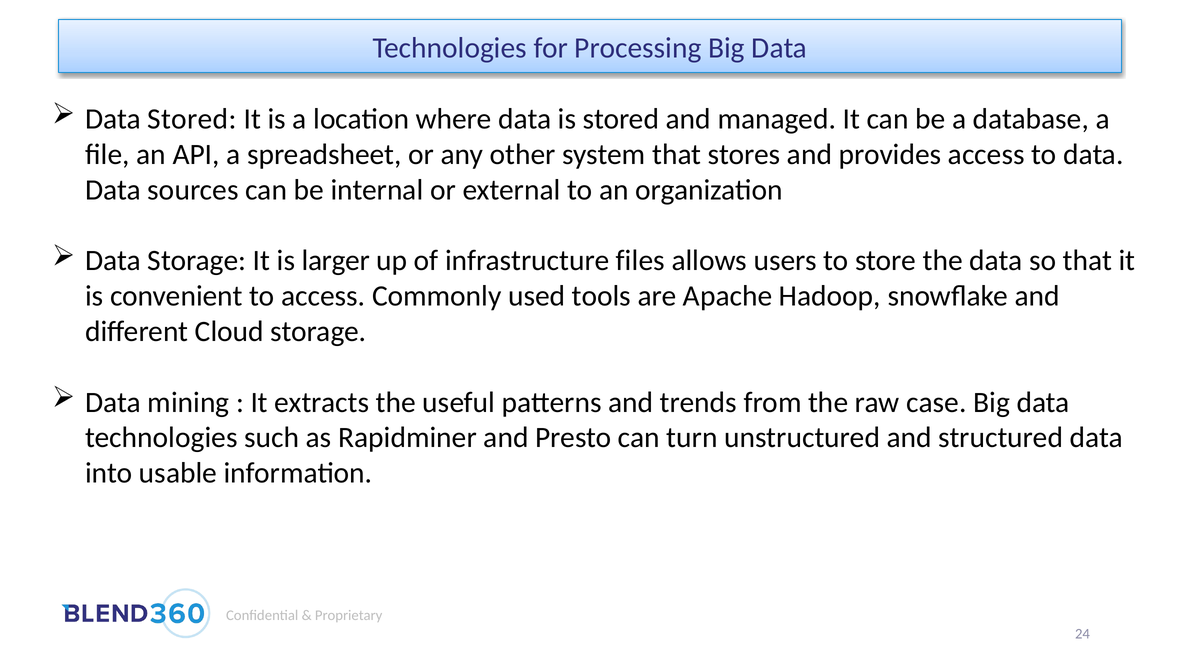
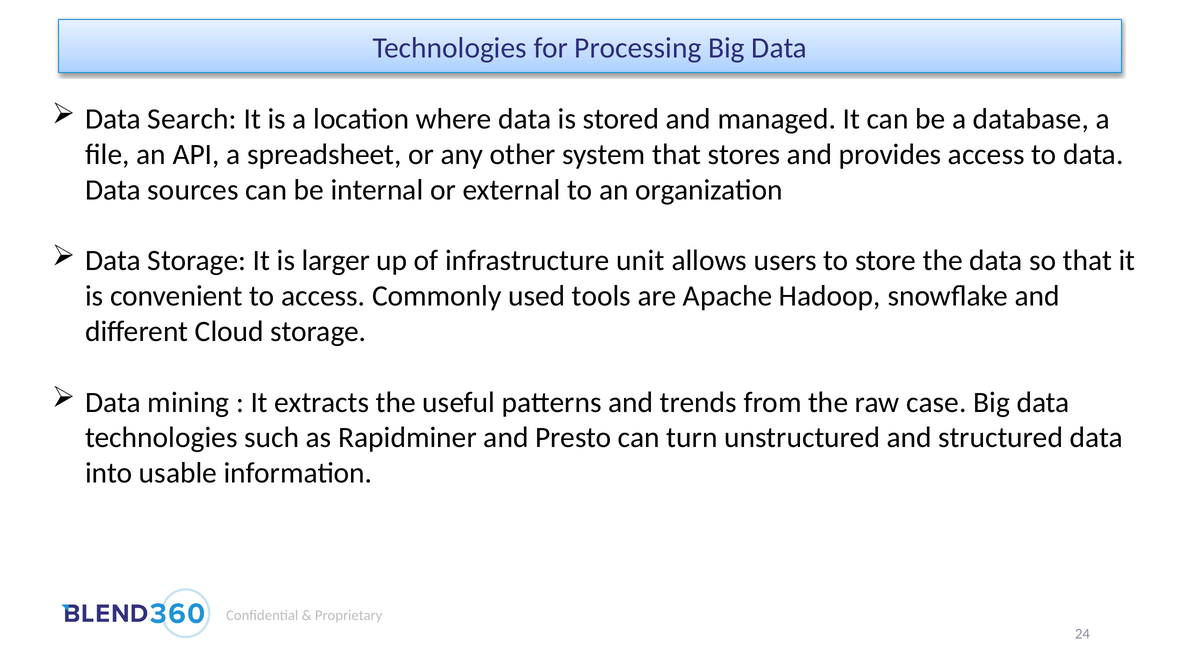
Data Stored: Stored -> Search
files: files -> unit
